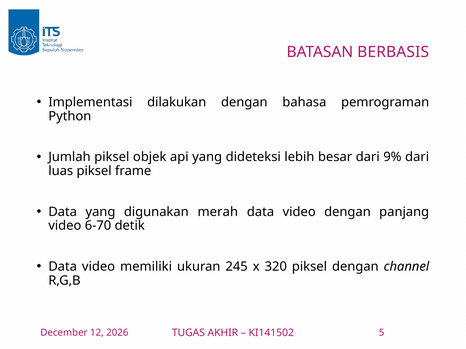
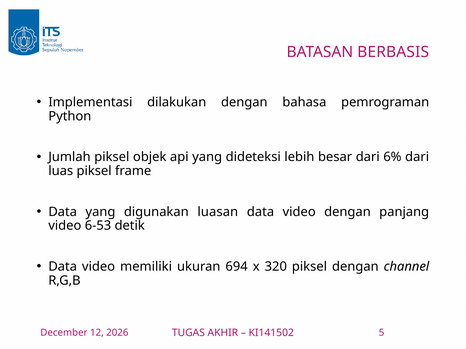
9%: 9% -> 6%
merah: merah -> luasan
6-70: 6-70 -> 6-53
245: 245 -> 694
